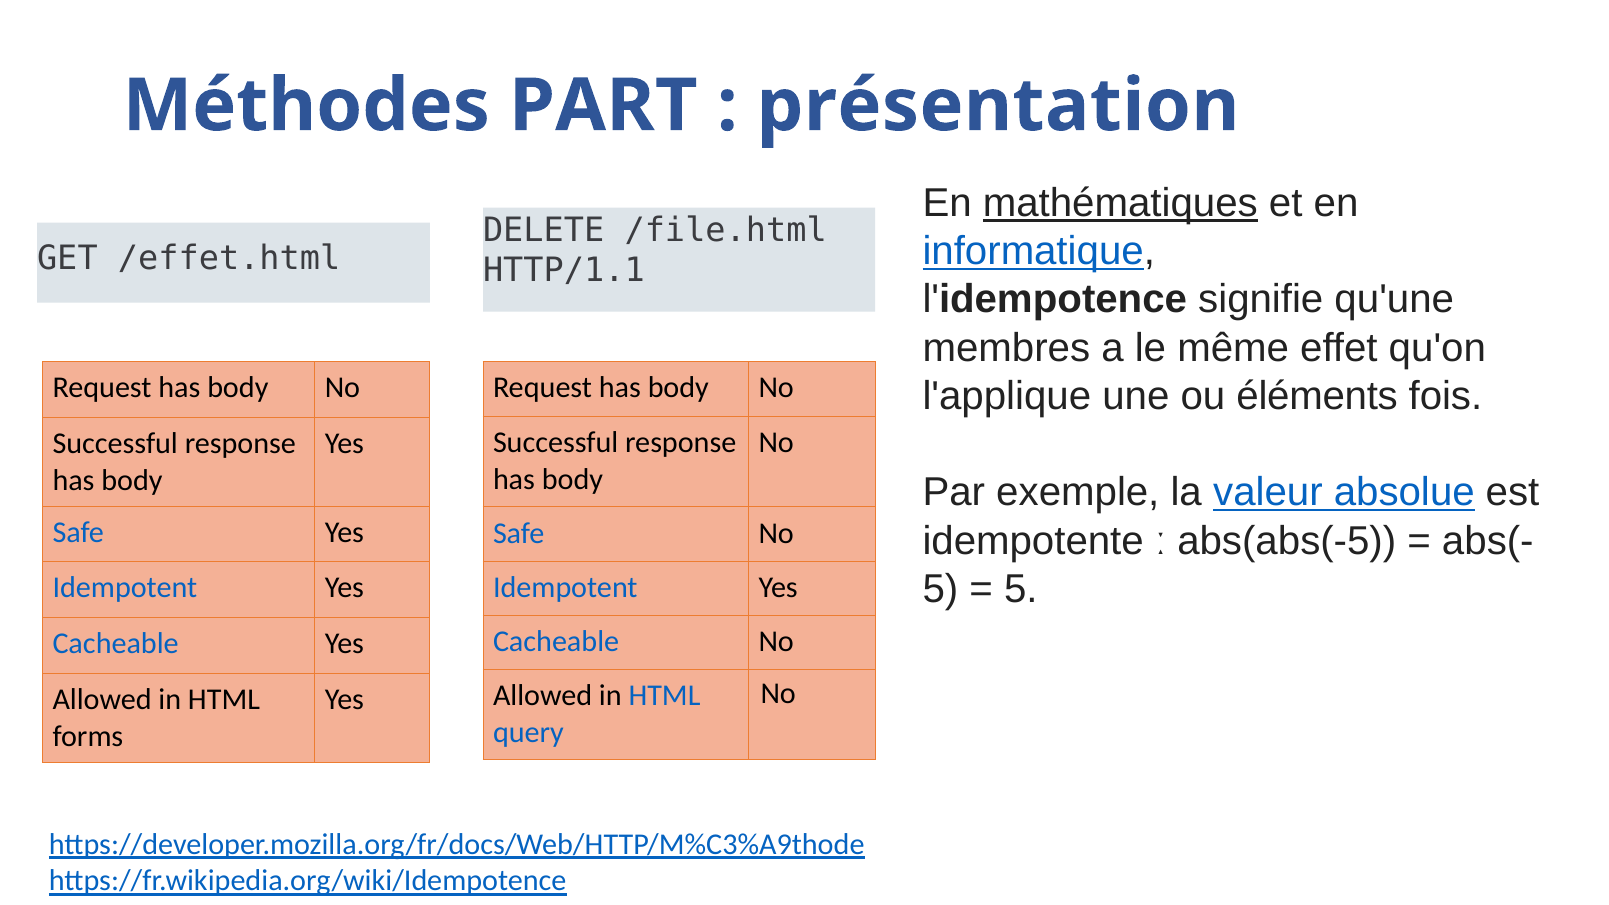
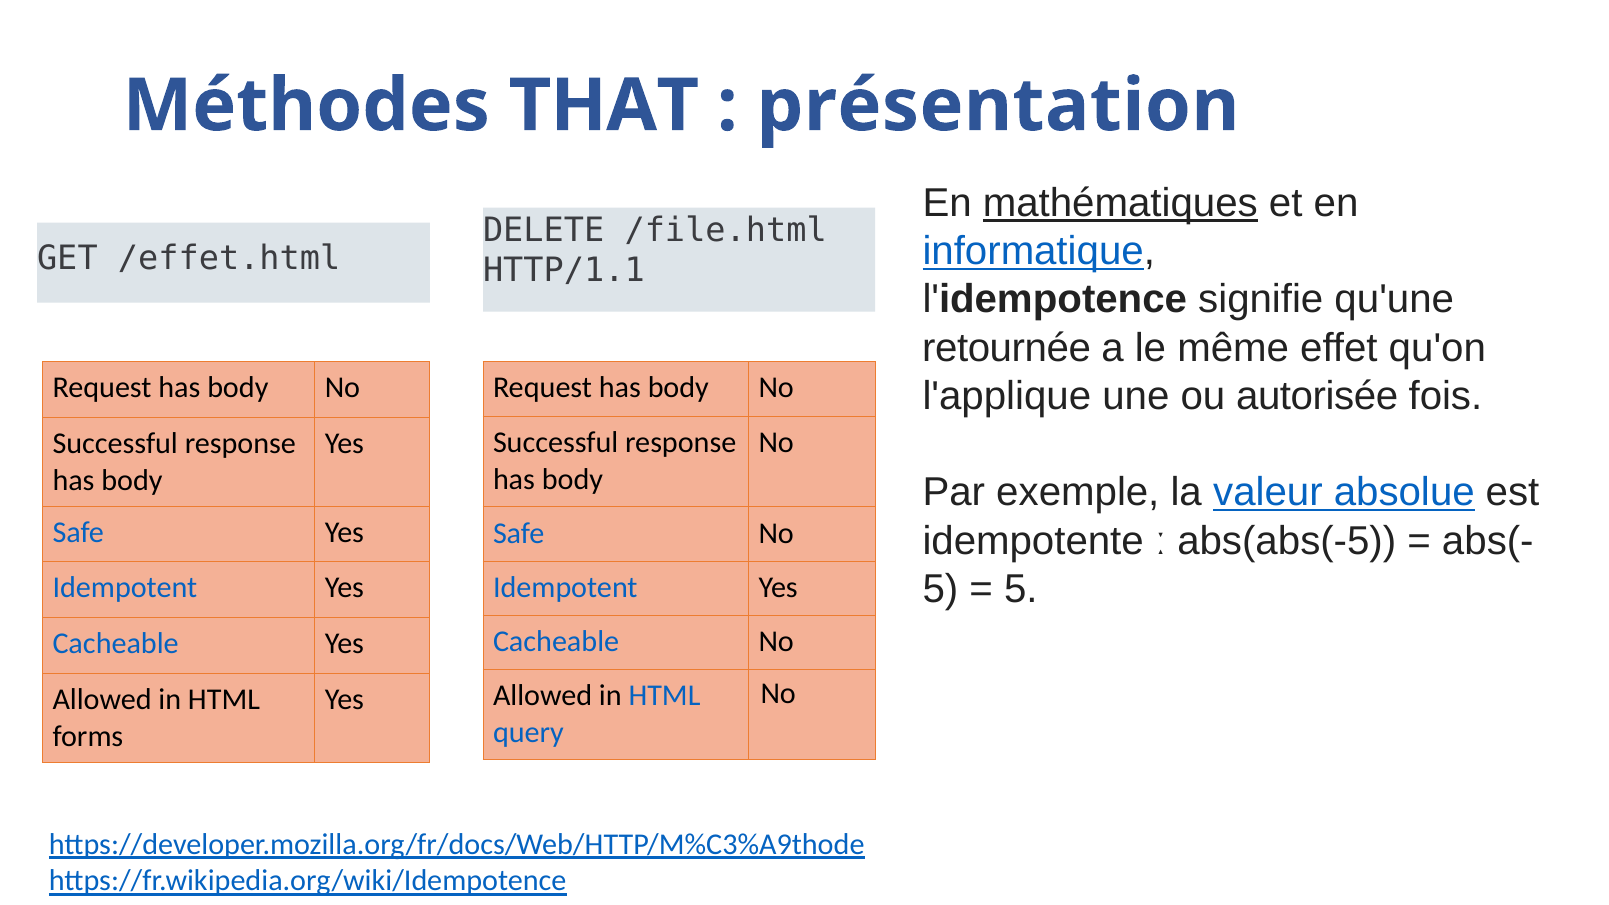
PART: PART -> THAT
membres: membres -> retournée
éléments: éléments -> autorisée
